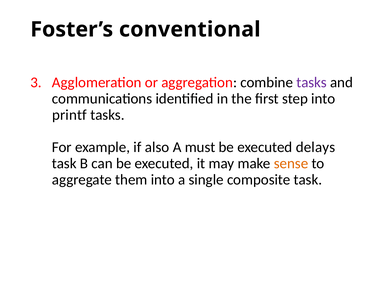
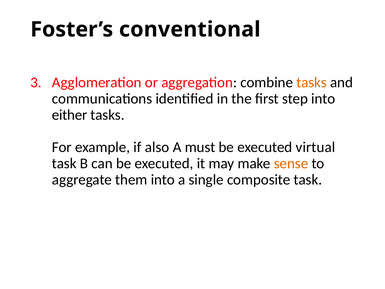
tasks at (312, 82) colour: purple -> orange
printf: printf -> either
delays: delays -> virtual
